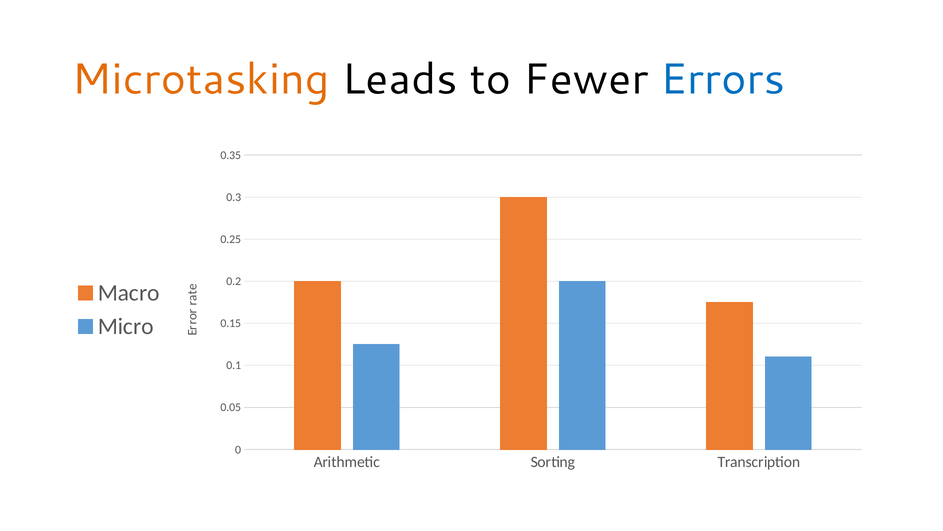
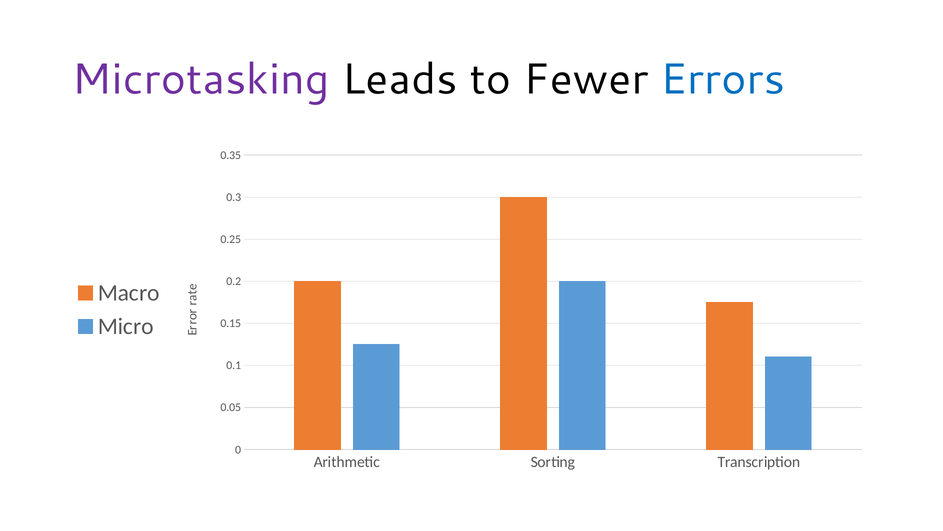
Microtasking colour: orange -> purple
